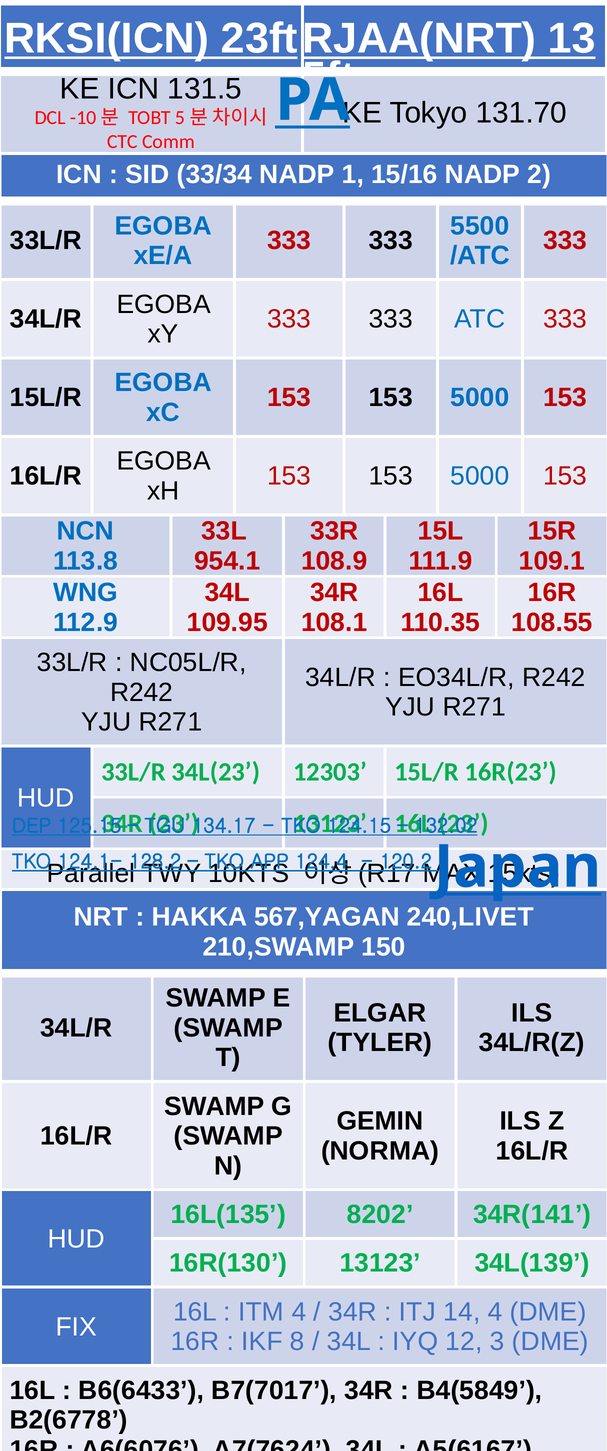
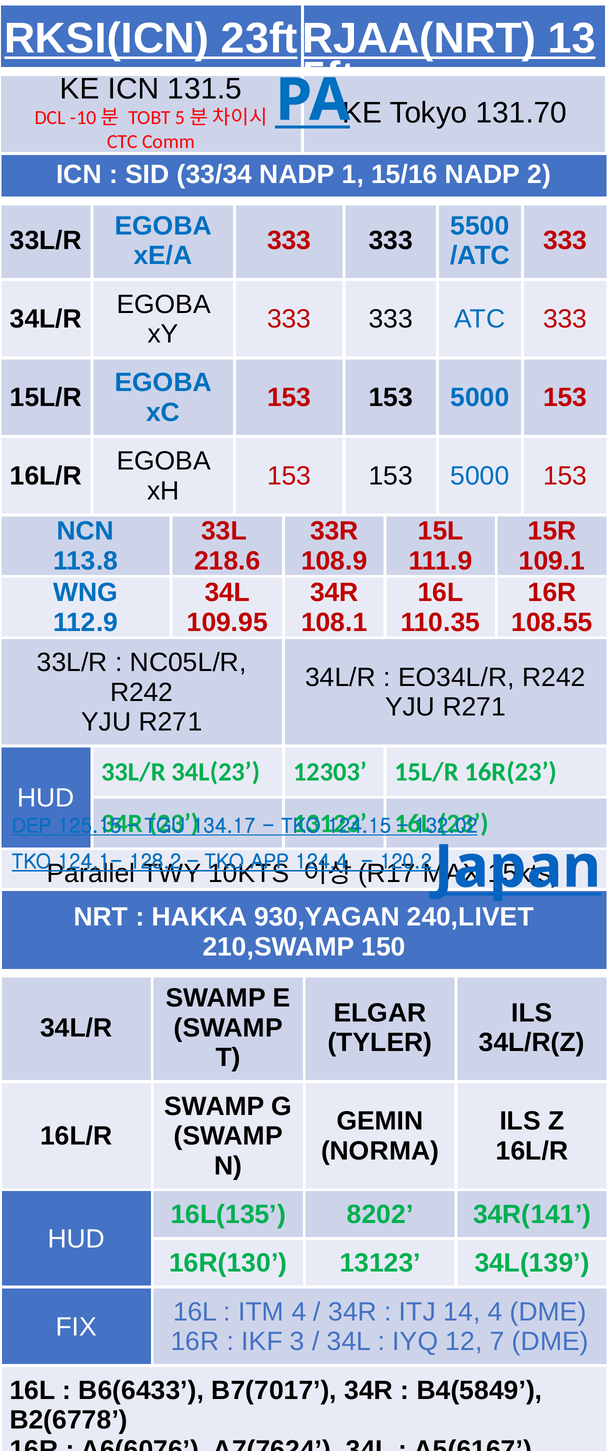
954.1: 954.1 -> 218.6
567,YAGAN: 567,YAGAN -> 930,YAGAN
8: 8 -> 3
3: 3 -> 7
